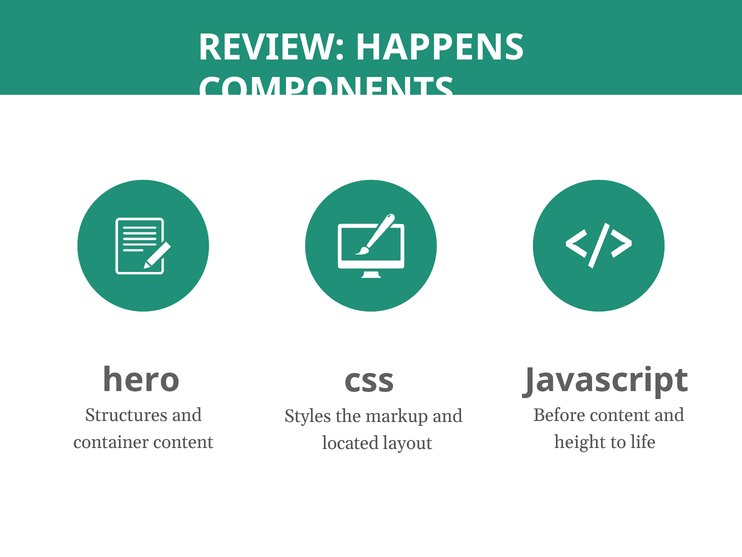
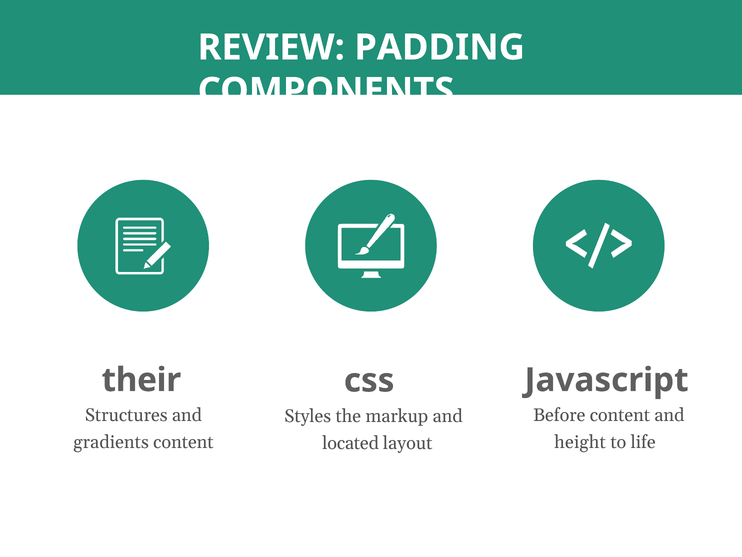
HAPPENS: HAPPENS -> PADDING
hero: hero -> their
container: container -> gradients
